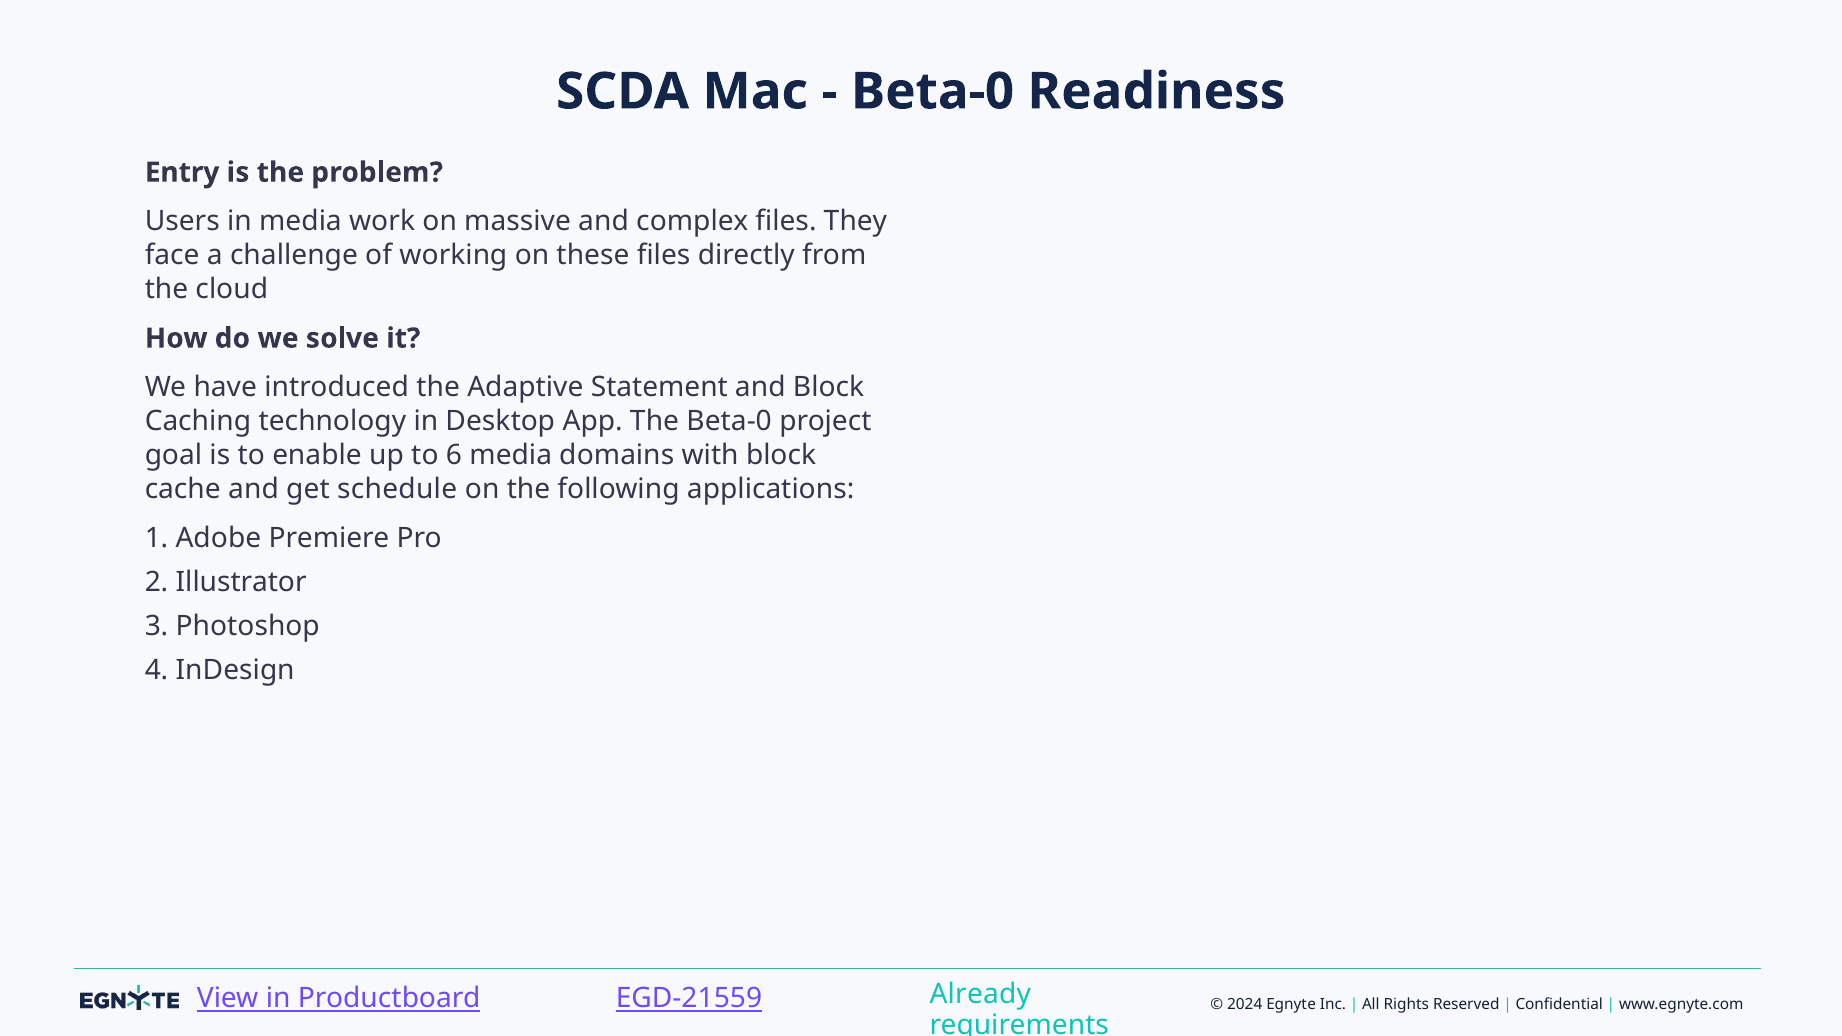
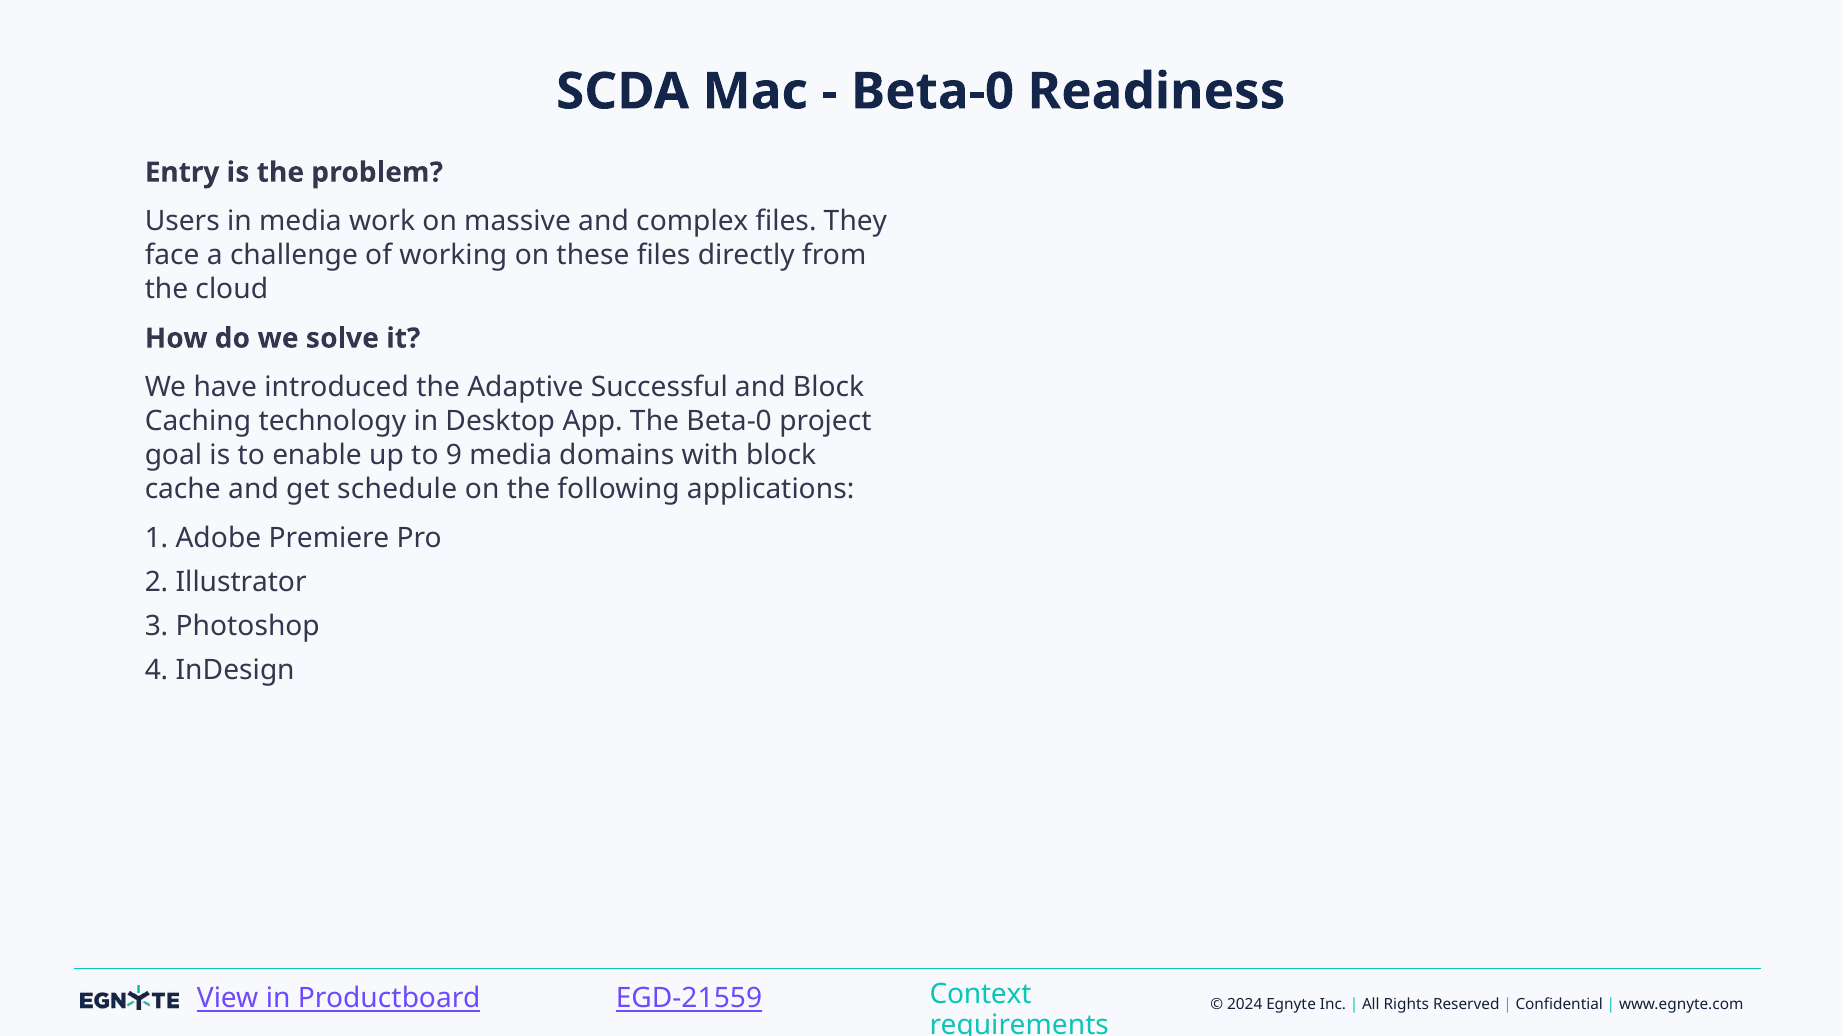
Statement: Statement -> Successful
6: 6 -> 9
Already: Already -> Context
